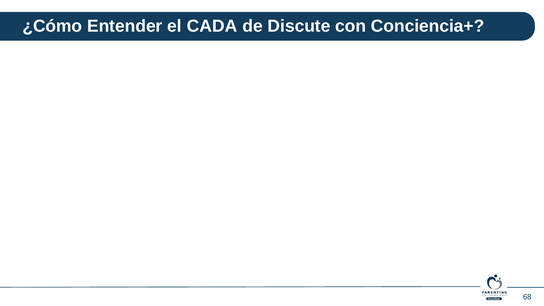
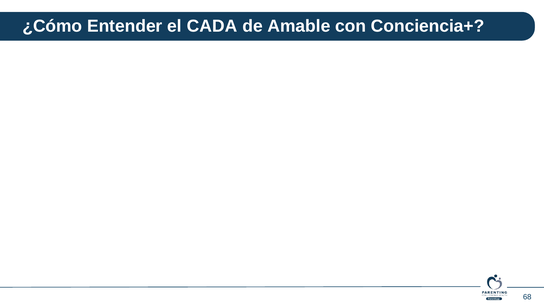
Discute: Discute -> Amable
